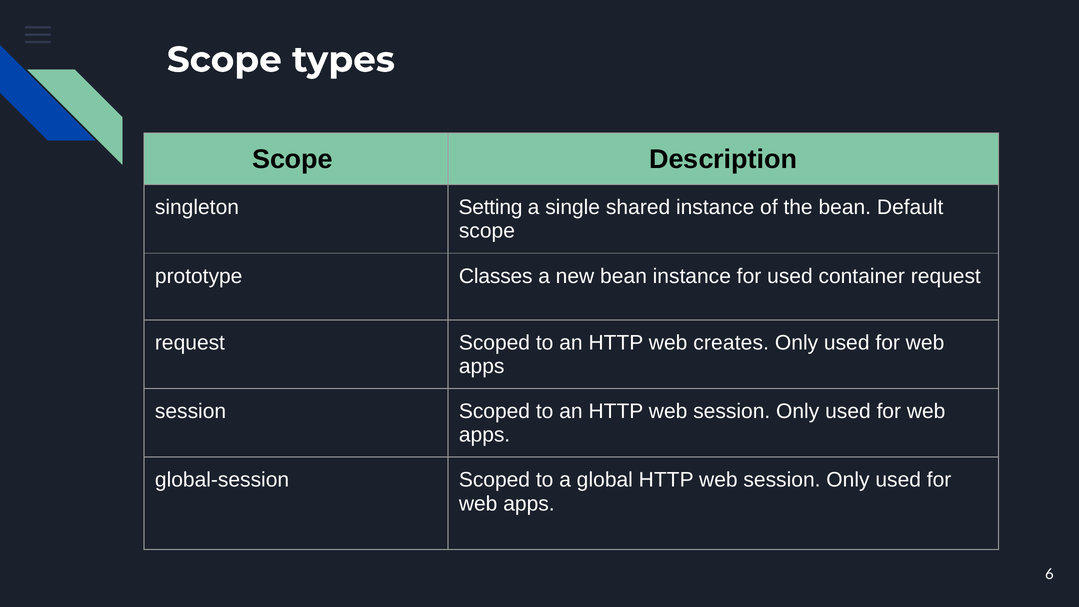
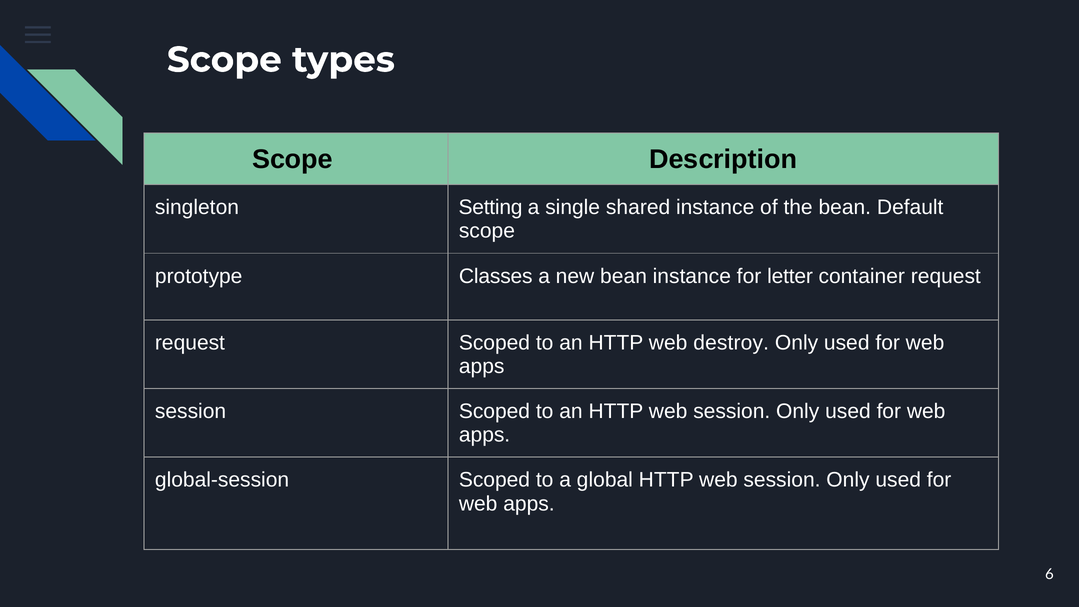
for used: used -> letter
creates: creates -> destroy
